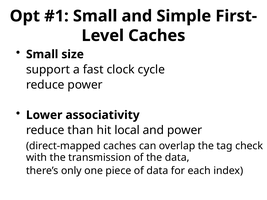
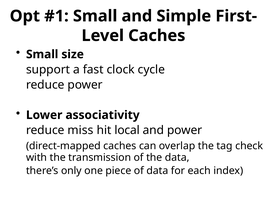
than: than -> miss
